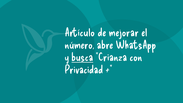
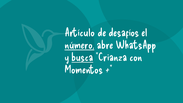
mejorar: mejorar -> desafíos
número underline: none -> present
Privacidad: Privacidad -> Momentos
